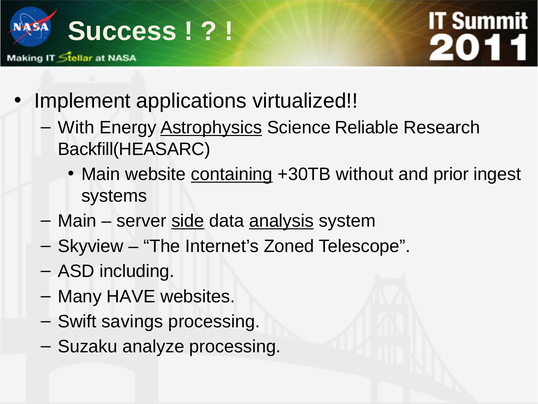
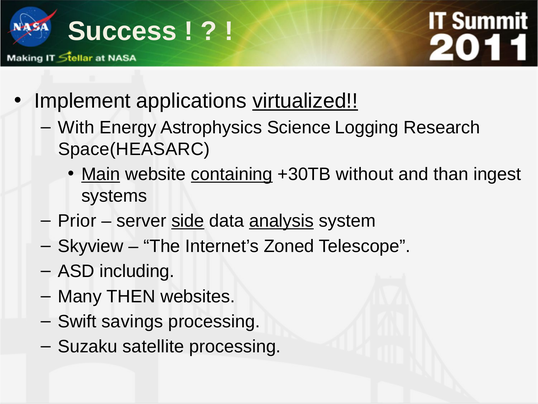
virtualized underline: none -> present
Astrophysics underline: present -> none
Reliable: Reliable -> Logging
Backfill(HEASARC: Backfill(HEASARC -> Space(HEASARC
Main at (101, 174) underline: none -> present
prior: prior -> than
Main at (77, 221): Main -> Prior
HAVE: HAVE -> THEN
analyze: analyze -> satellite
